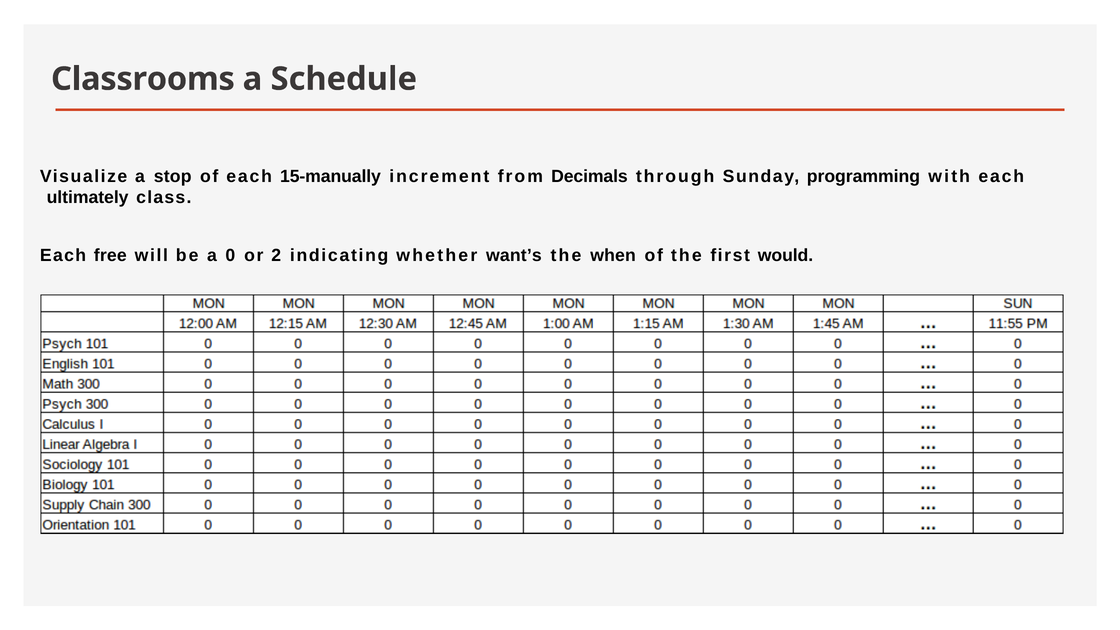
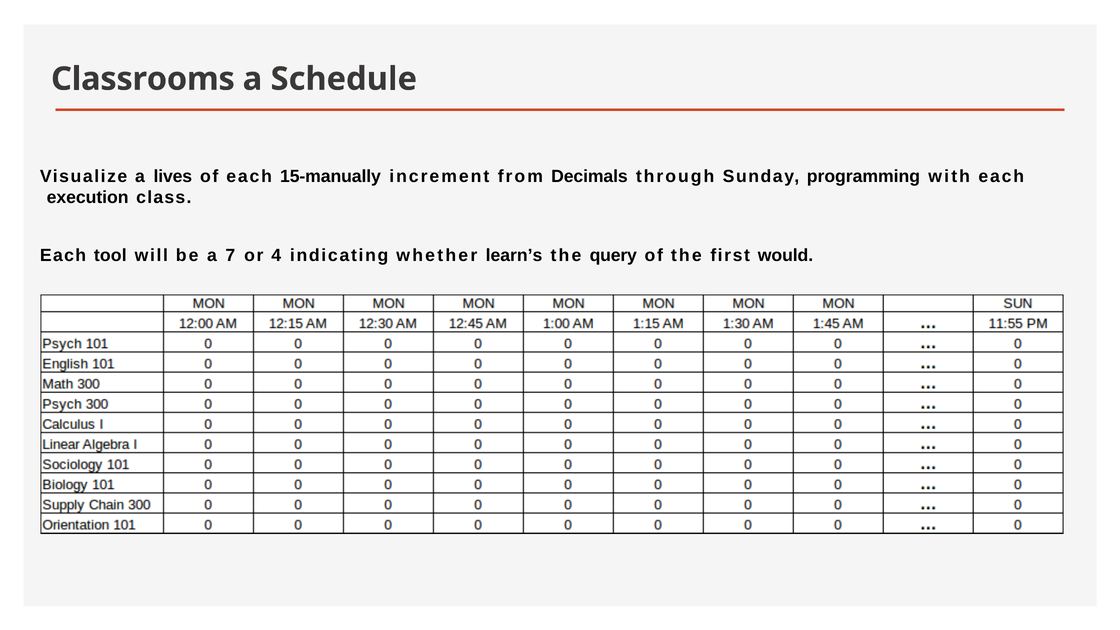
stop: stop -> lives
ultimately: ultimately -> execution
free: free -> tool
0: 0 -> 7
2: 2 -> 4
want’s: want’s -> learn’s
when: when -> query
